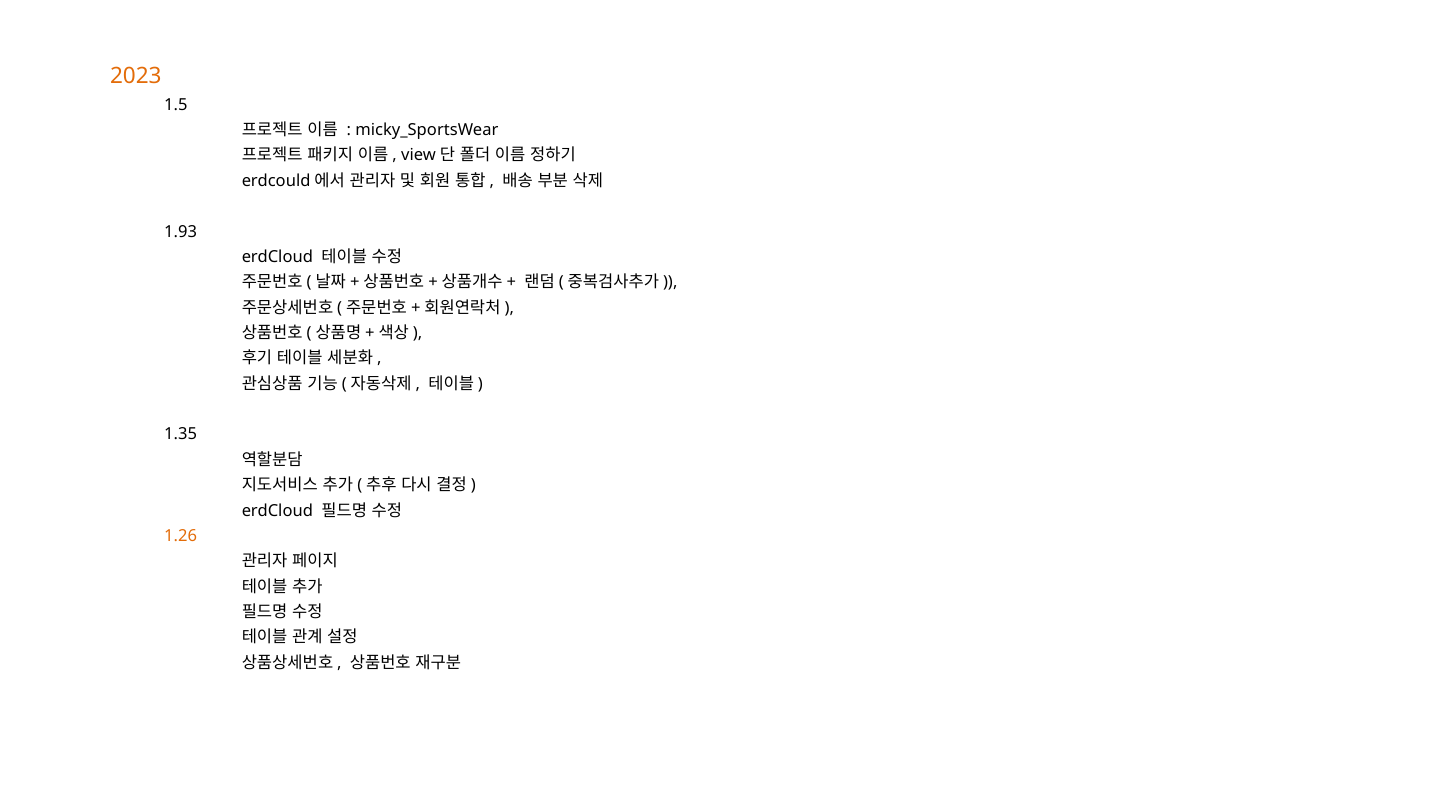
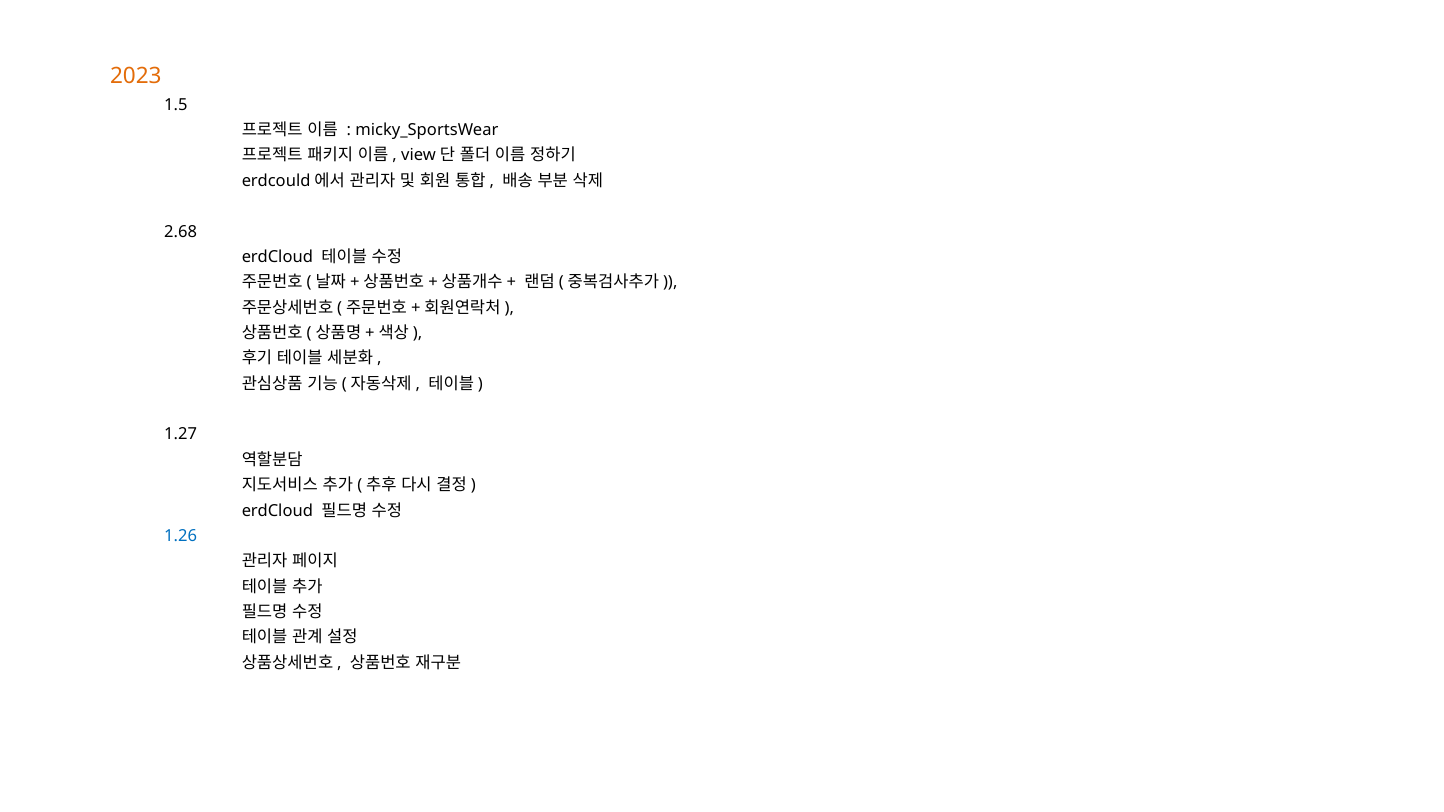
1.93: 1.93 -> 2.68
1.35: 1.35 -> 1.27
1.26 colour: orange -> blue
